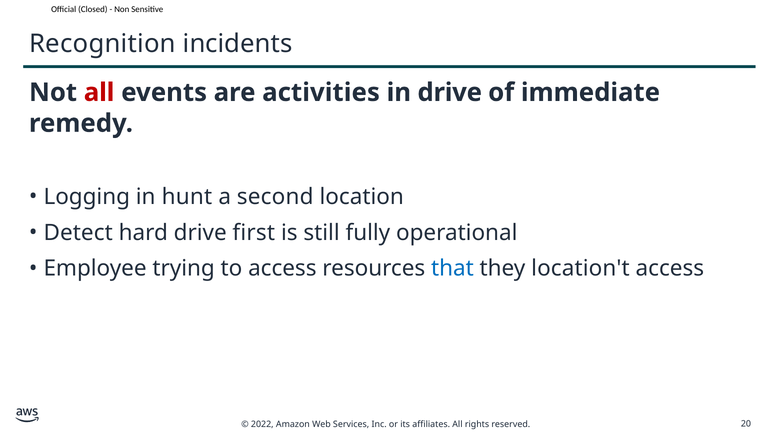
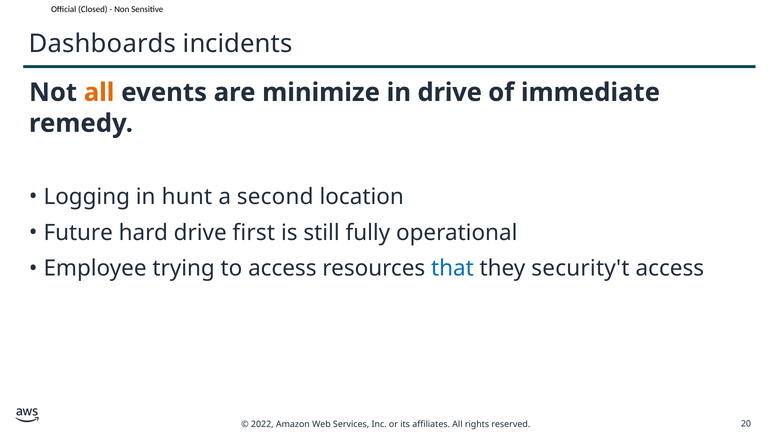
Recognition: Recognition -> Dashboards
all at (99, 93) colour: red -> orange
activities: activities -> minimize
Detect: Detect -> Future
location't: location't -> security't
